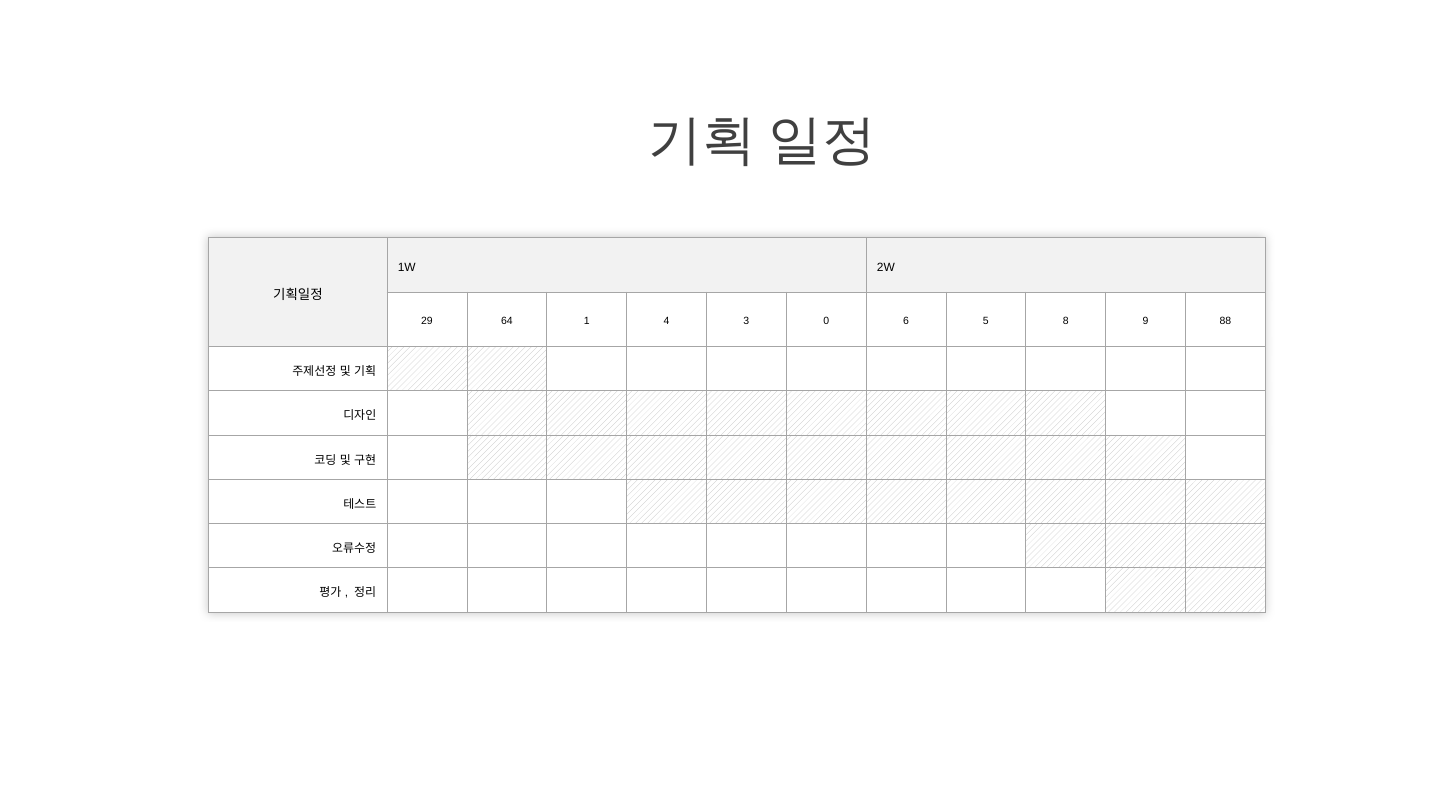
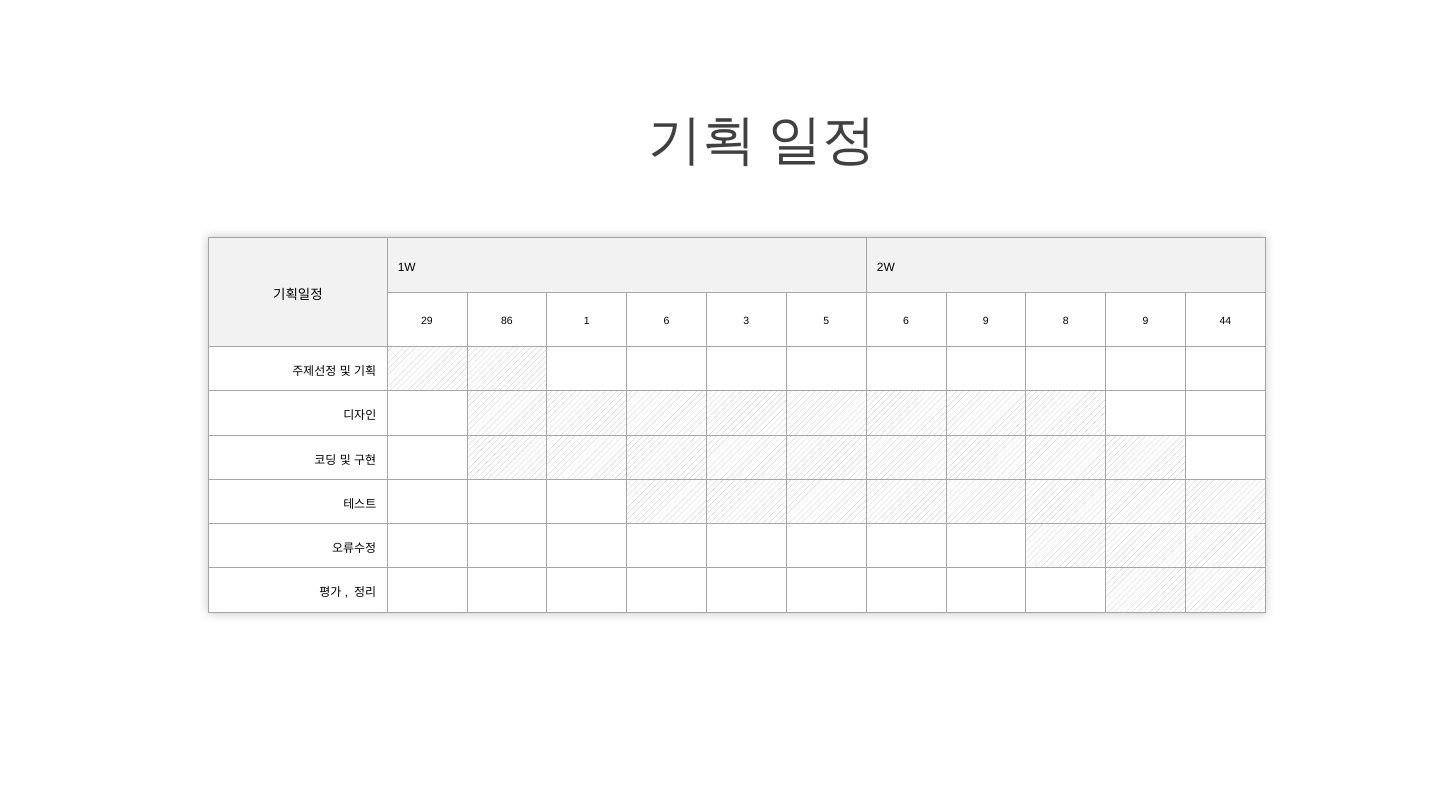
64: 64 -> 86
1 4: 4 -> 6
0: 0 -> 5
6 5: 5 -> 9
88: 88 -> 44
